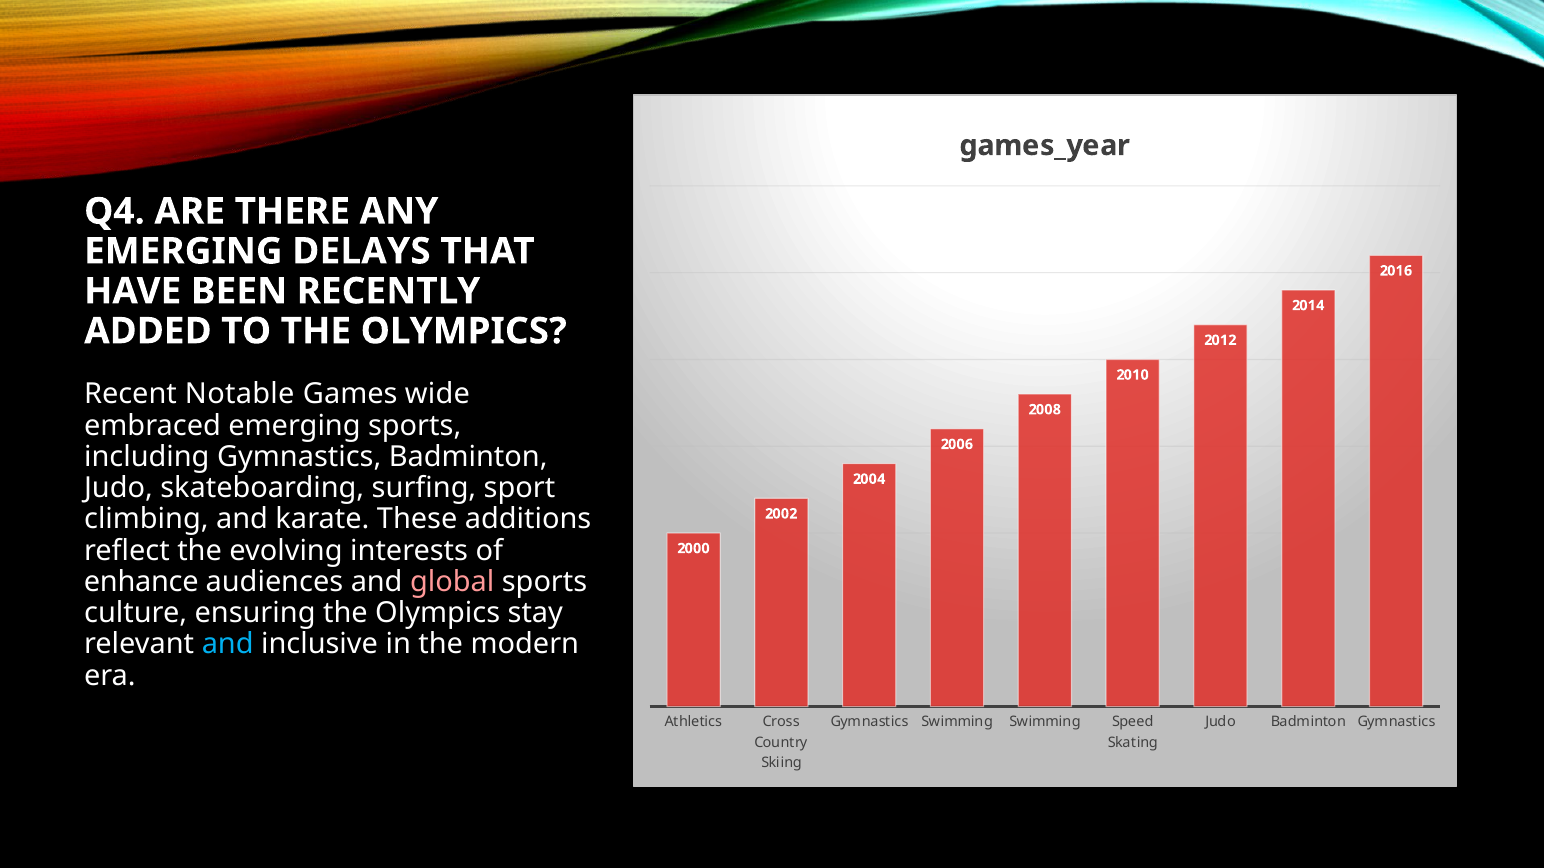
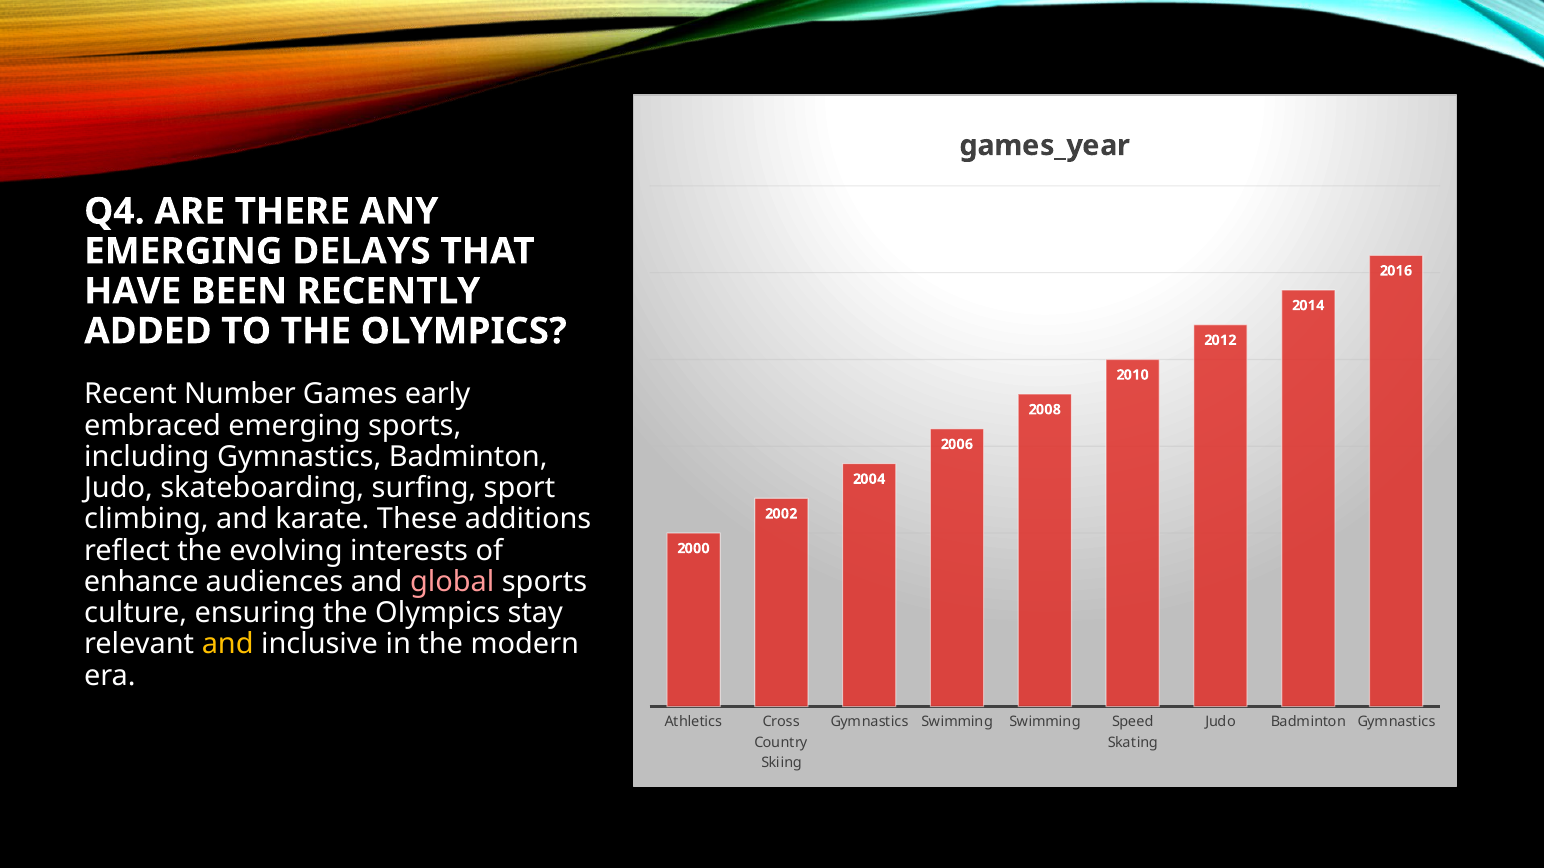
Notable: Notable -> Number
wide: wide -> early
and at (228, 645) colour: light blue -> yellow
